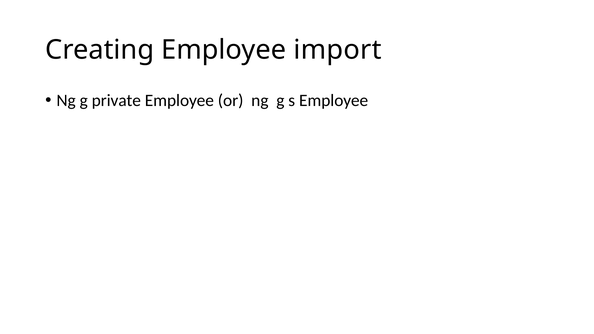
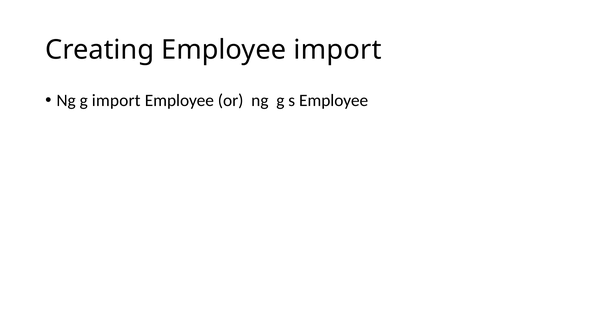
g private: private -> import
